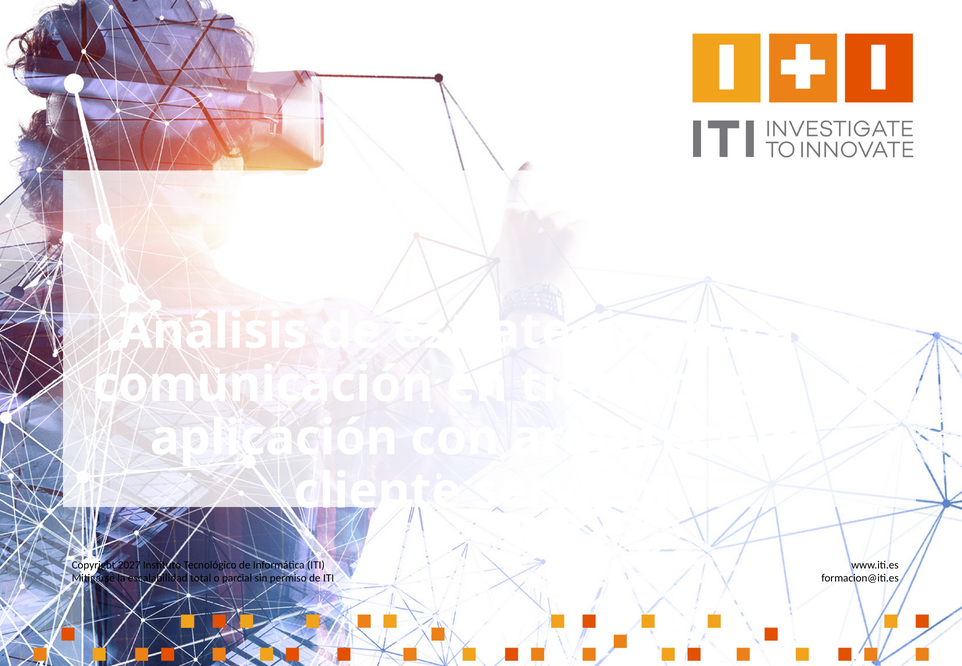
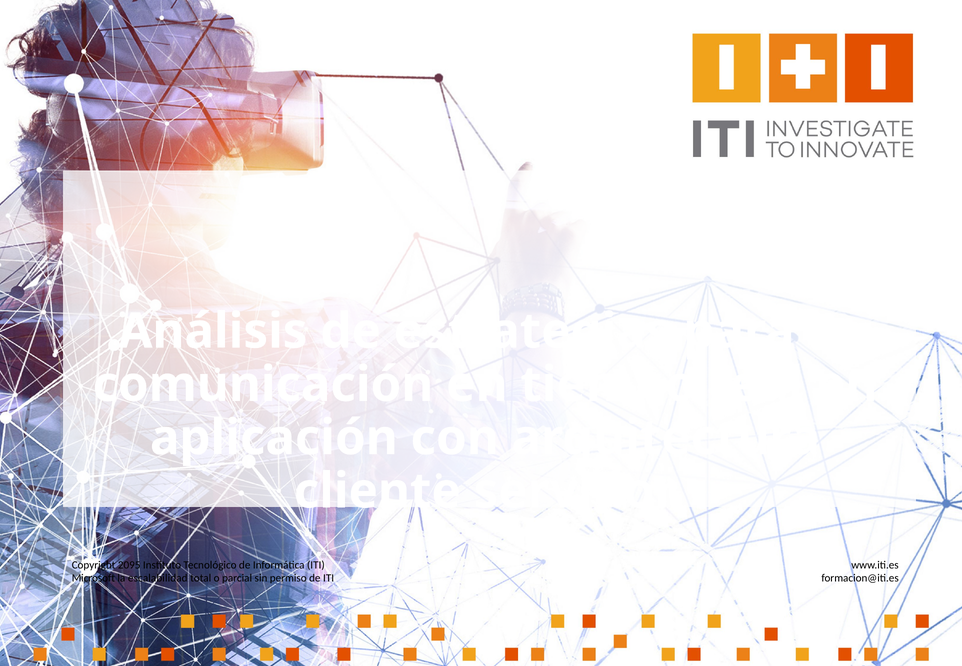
2027: 2027 -> 2095
Mitigarse: Mitigarse -> Microsoft
